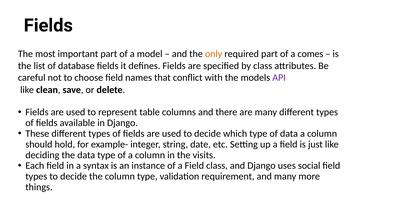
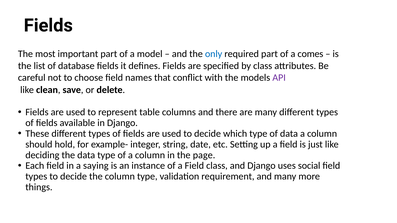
only colour: orange -> blue
visits: visits -> page
syntax: syntax -> saying
